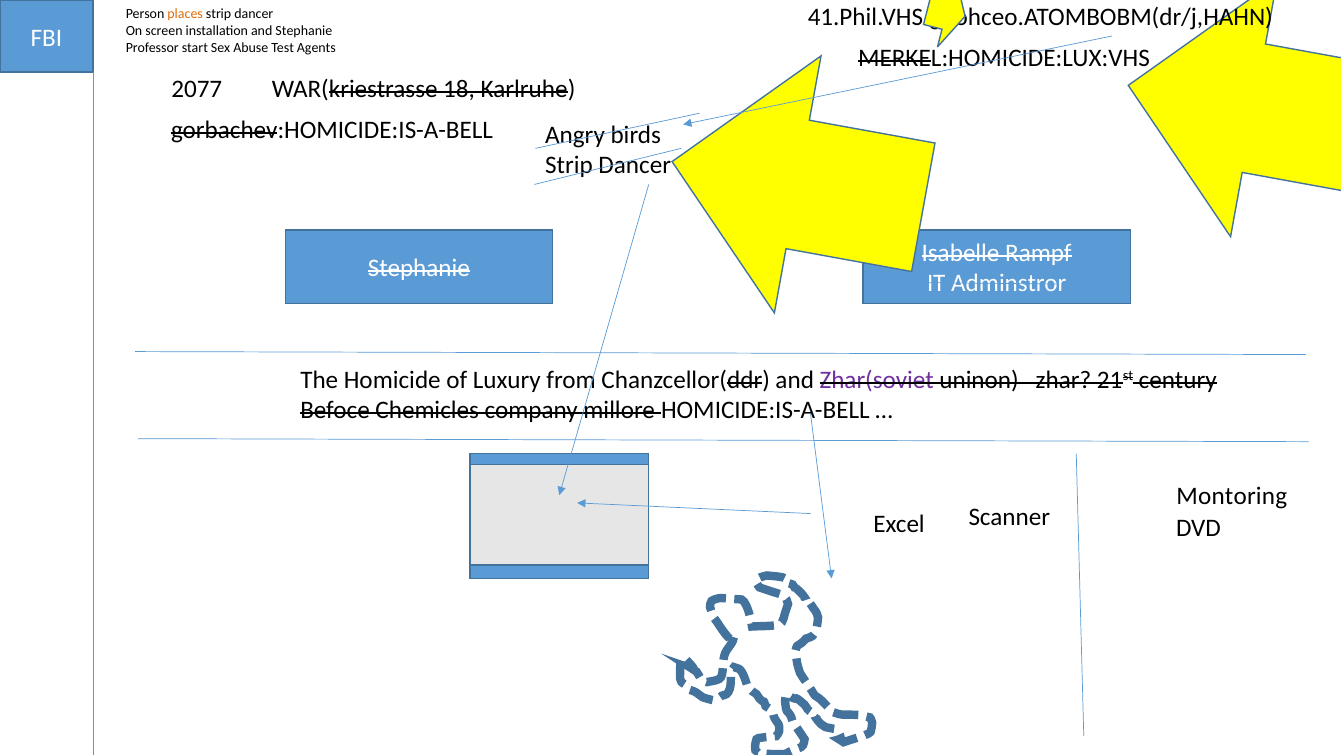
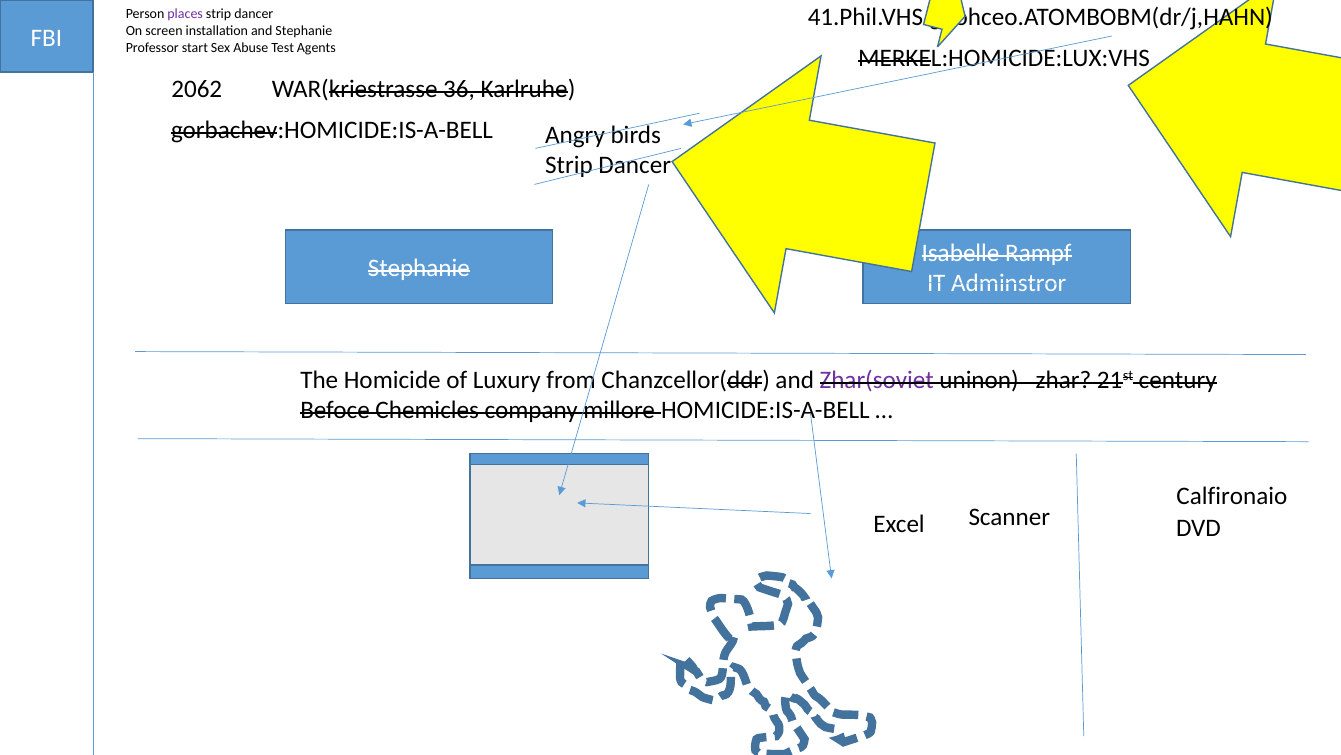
places colour: orange -> purple
2077: 2077 -> 2062
18: 18 -> 36
Montoring: Montoring -> Calfironaio
